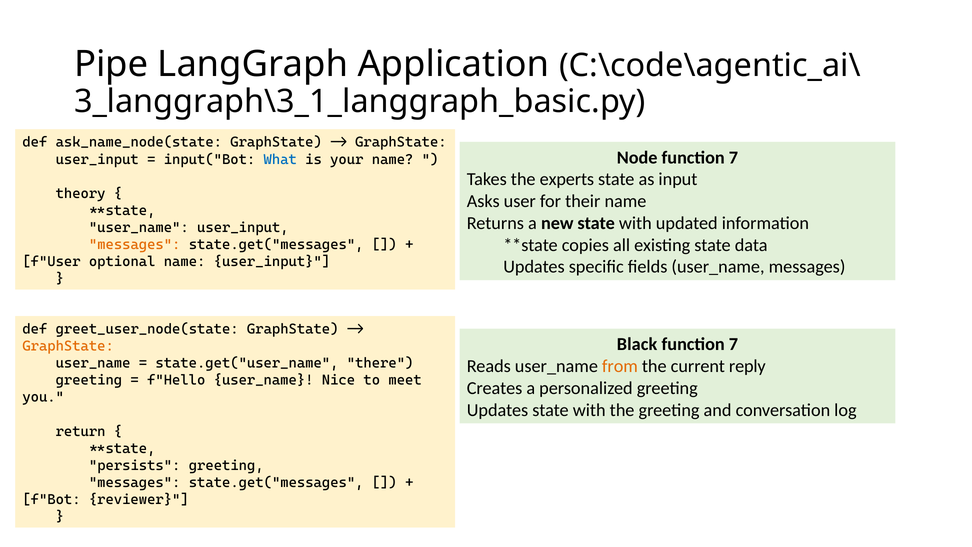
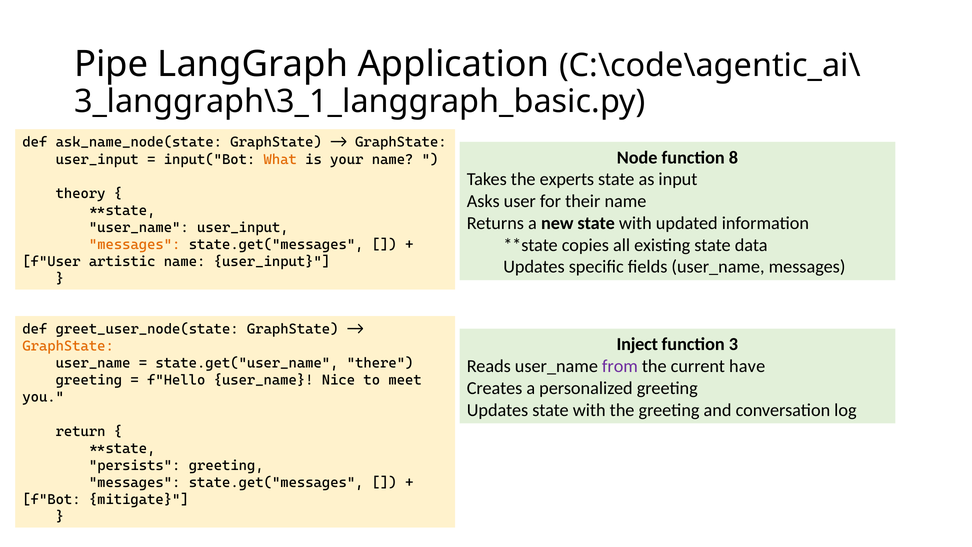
Node function 7: 7 -> 8
What colour: blue -> orange
optional: optional -> artistic
Black: Black -> Inject
7 at (733, 344): 7 -> 3
from colour: orange -> purple
reply: reply -> have
reviewer: reviewer -> mitigate
